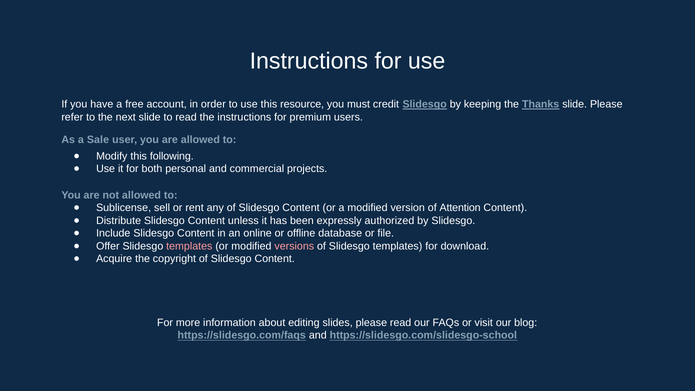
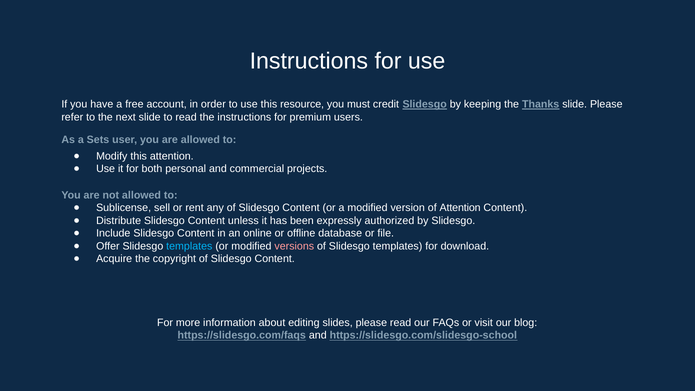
Sale: Sale -> Sets
this following: following -> attention
templates at (189, 246) colour: pink -> light blue
